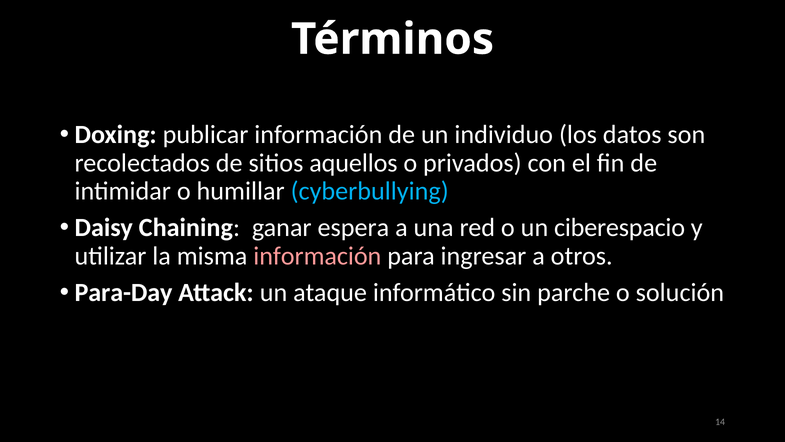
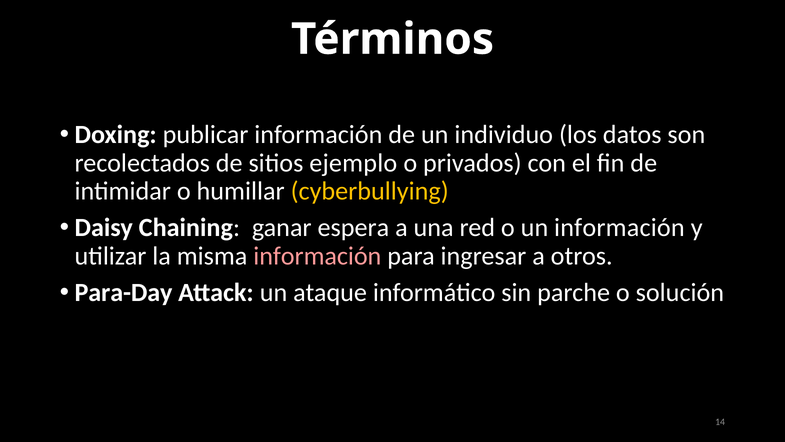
aquellos: aquellos -> ejemplo
cyberbullying colour: light blue -> yellow
un ciberespacio: ciberespacio -> información
